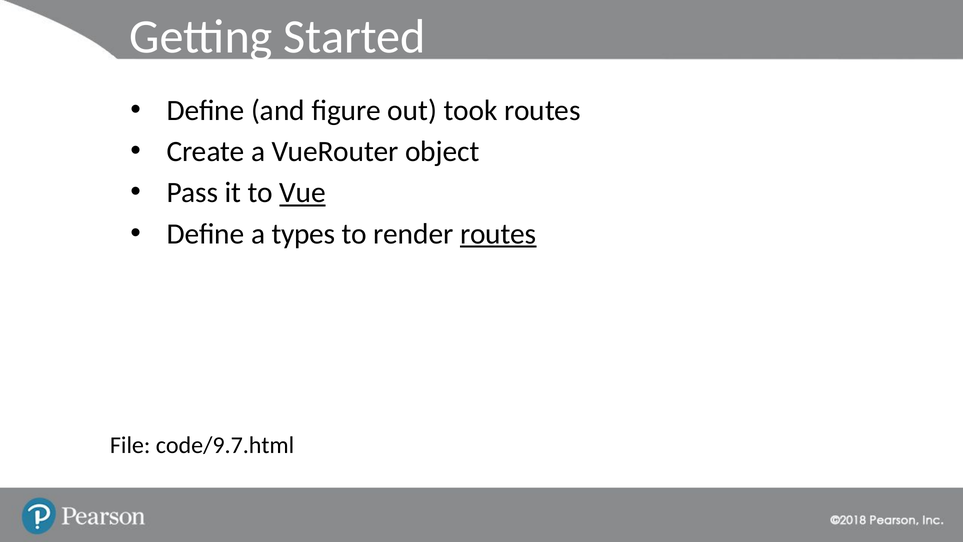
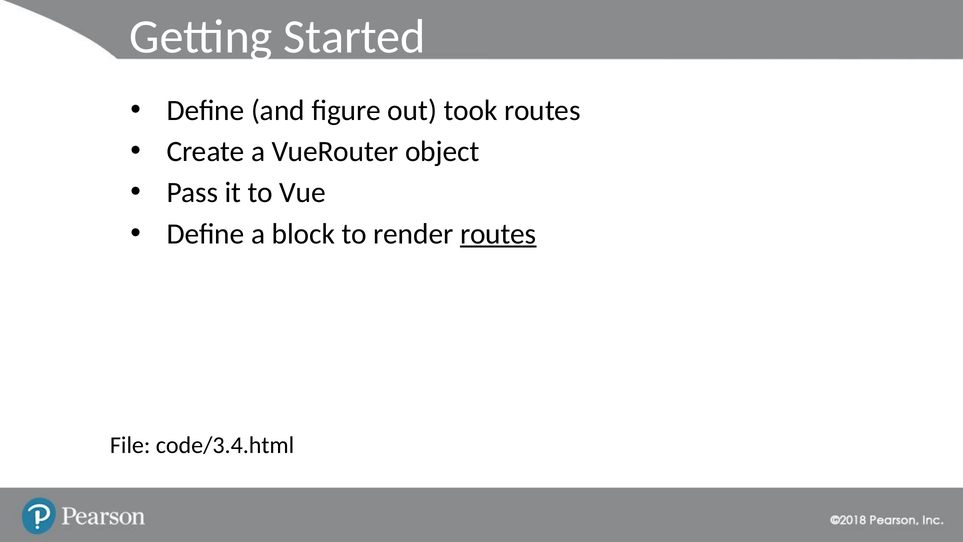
Vue underline: present -> none
types: types -> block
code/9.7.html: code/9.7.html -> code/3.4.html
